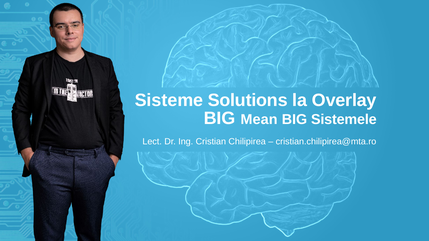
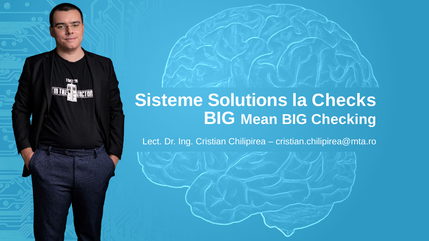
Overlay: Overlay -> Checks
Sistemele: Sistemele -> Checking
